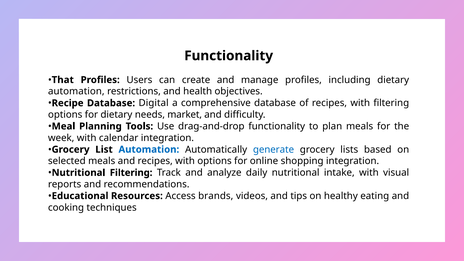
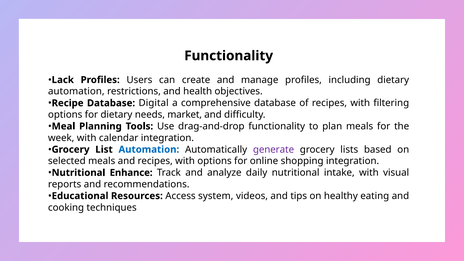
That: That -> Lack
generate colour: blue -> purple
Nutritional Filtering: Filtering -> Enhance
brands: brands -> system
